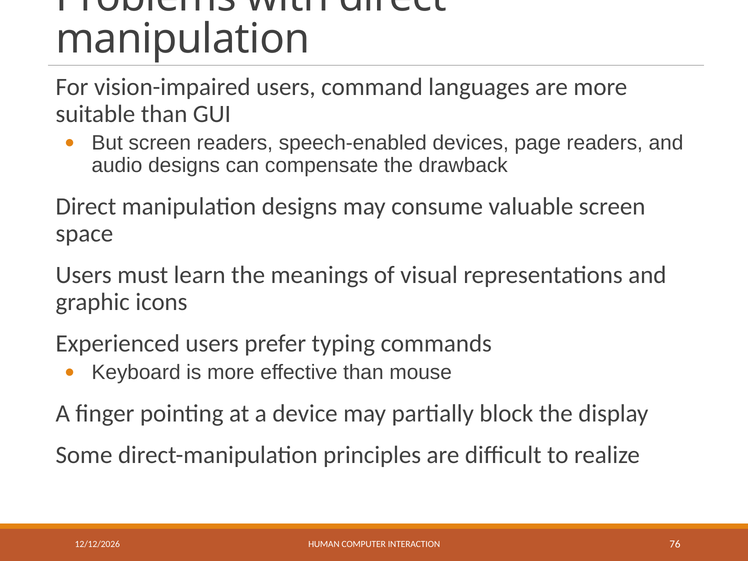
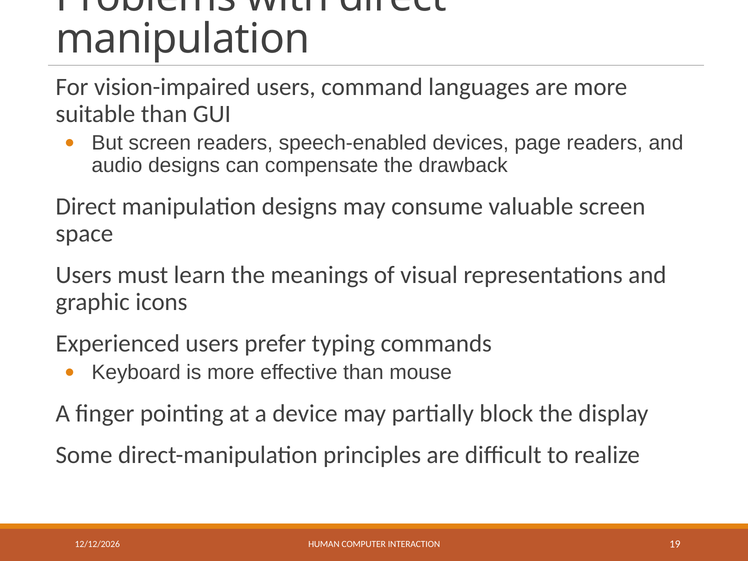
76: 76 -> 19
